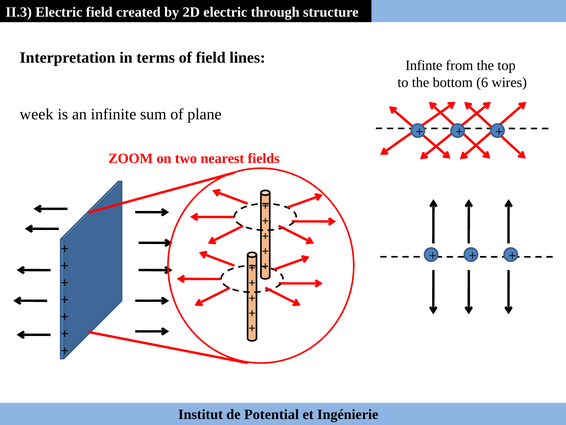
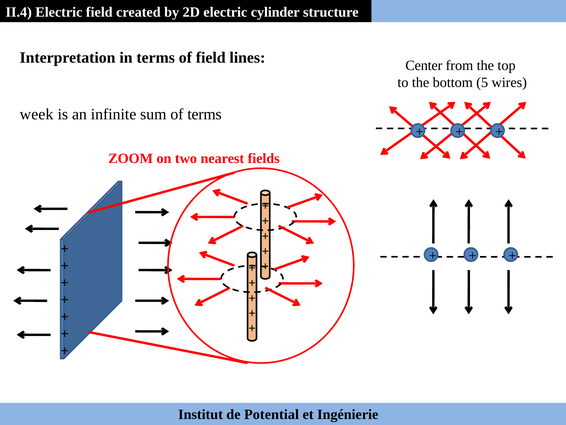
II.3: II.3 -> II.4
through: through -> cylinder
Infinte: Infinte -> Center
6: 6 -> 5
of plane: plane -> terms
